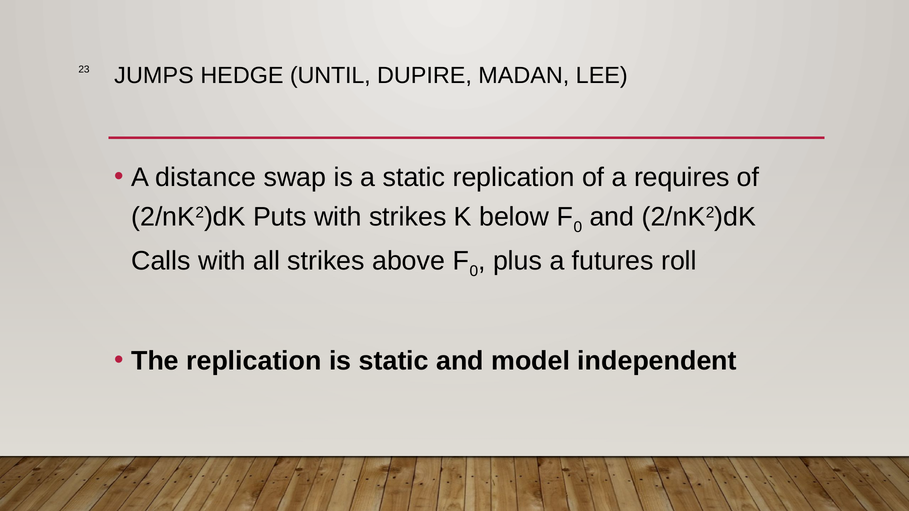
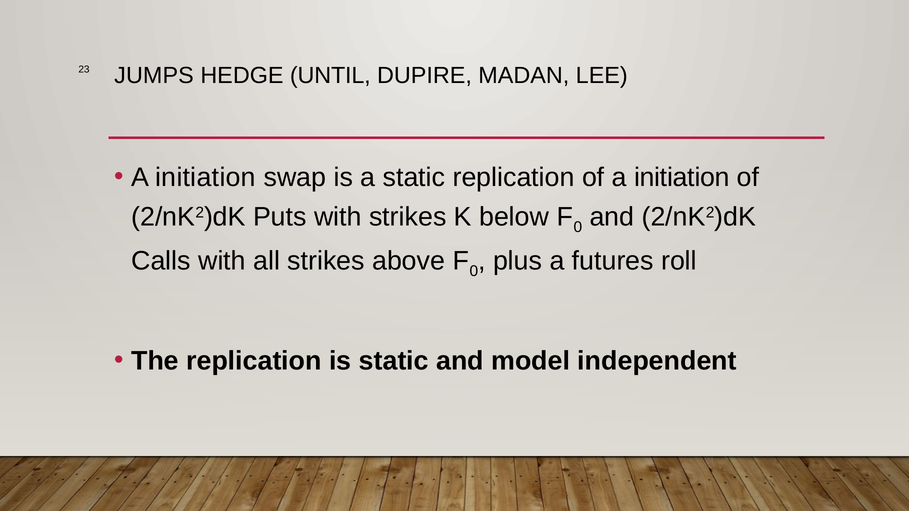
distance at (206, 178): distance -> initiation
of a requires: requires -> initiation
